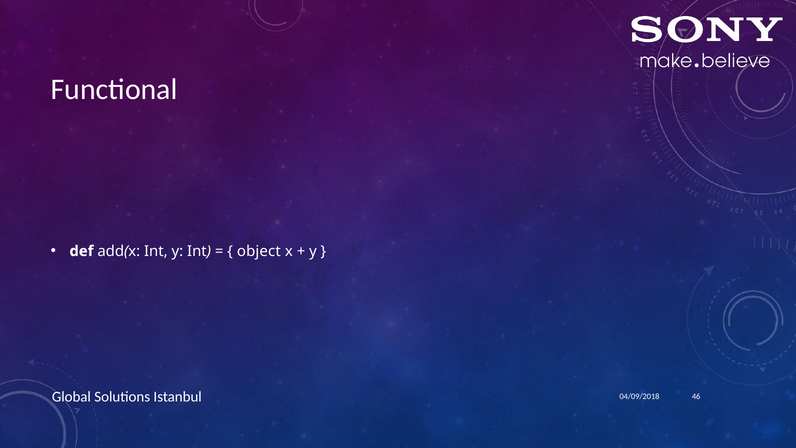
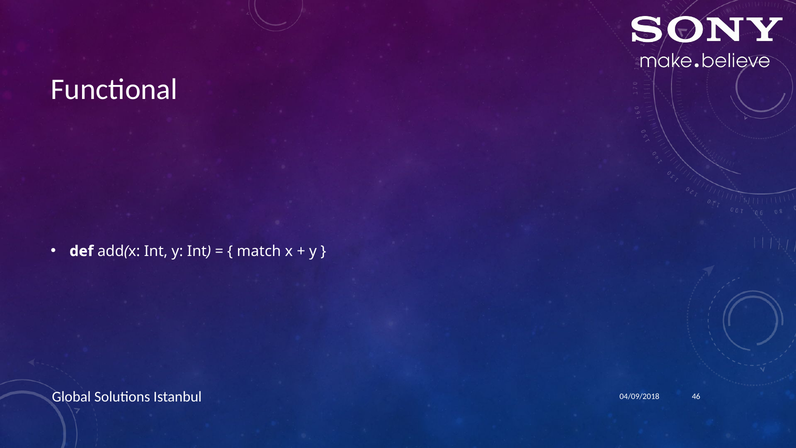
object: object -> match
